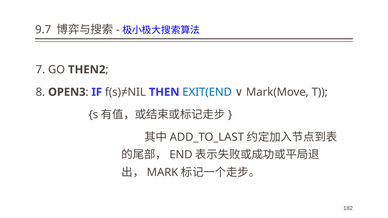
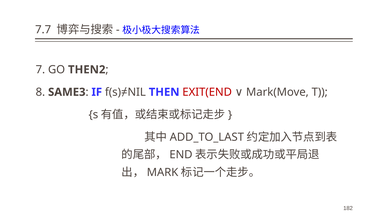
9.7: 9.7 -> 7.7
OPEN3: OPEN3 -> SAME3
EXIT(END colour: blue -> red
